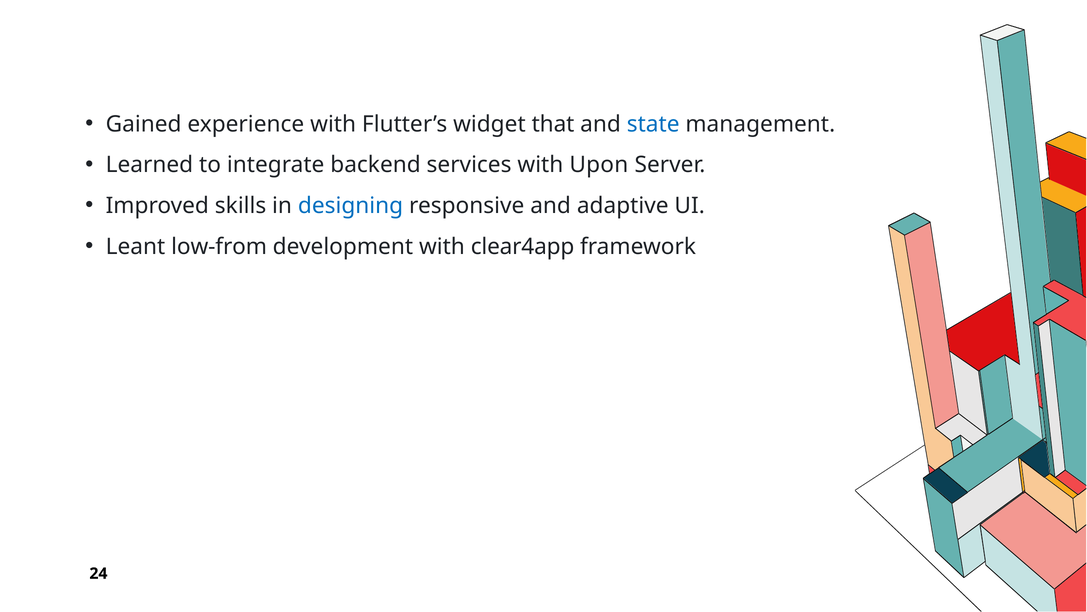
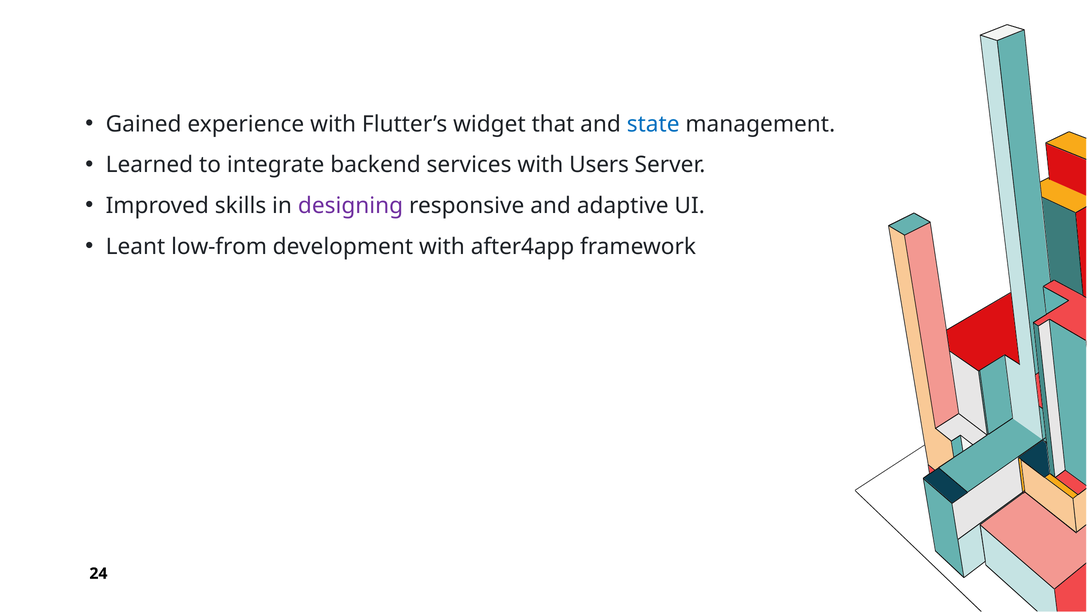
Upon: Upon -> Users
designing colour: blue -> purple
clear4app: clear4app -> after4app
